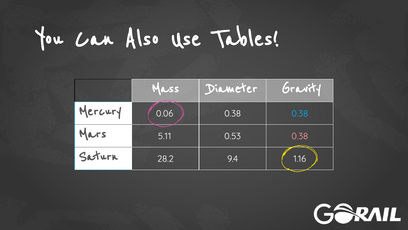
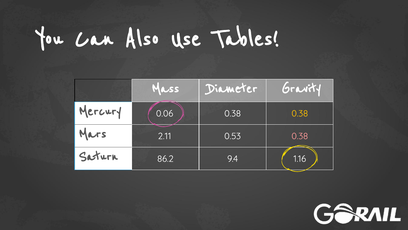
0.38 at (300, 113) colour: light blue -> yellow
5.11: 5.11 -> 2.11
28.2: 28.2 -> 86.2
